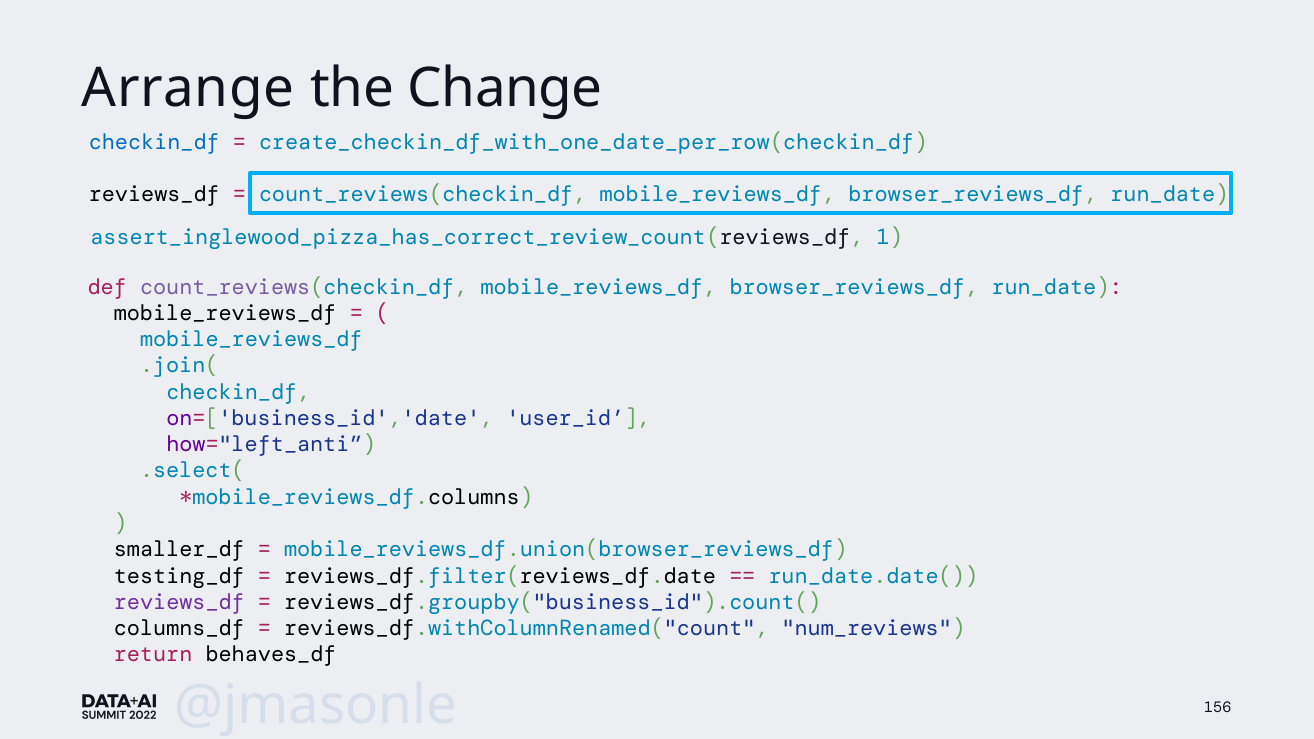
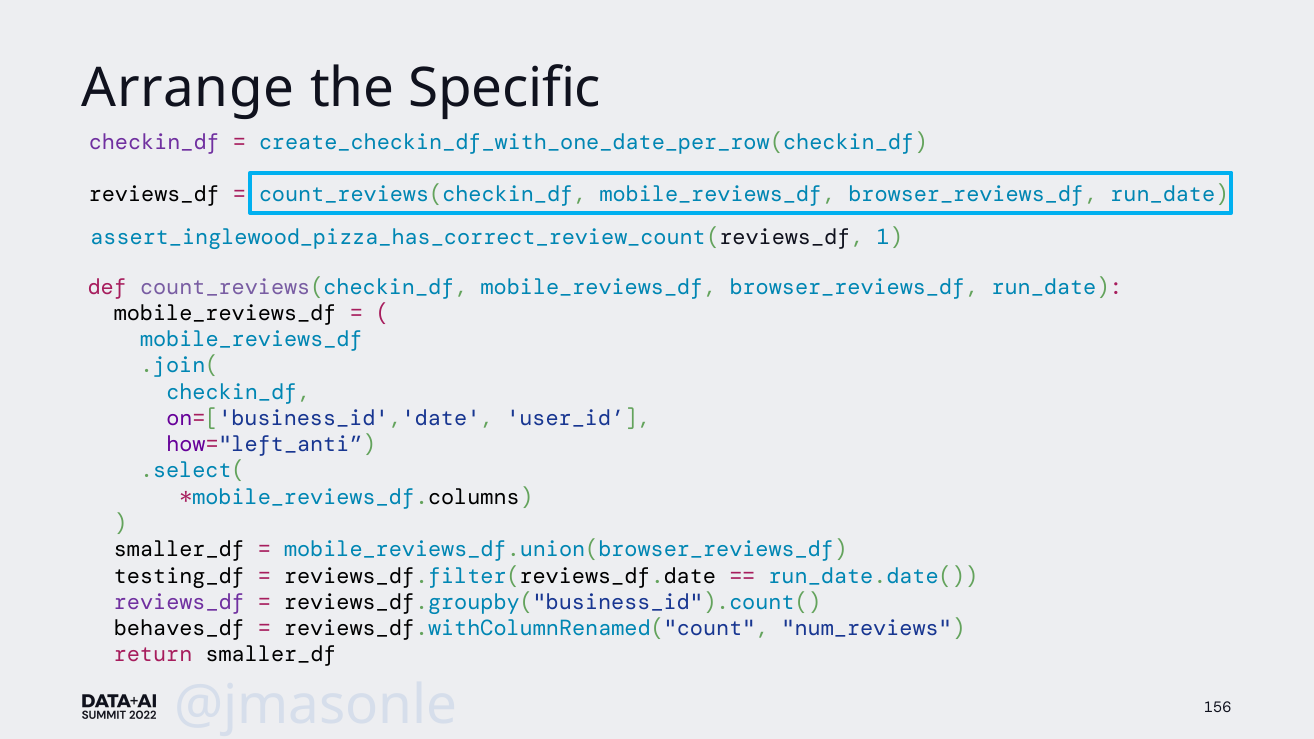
Change: Change -> Specific
checkin_df at (154, 142) colour: blue -> purple
columns_df: columns_df -> behaves_df
return behaves_df: behaves_df -> smaller_df
